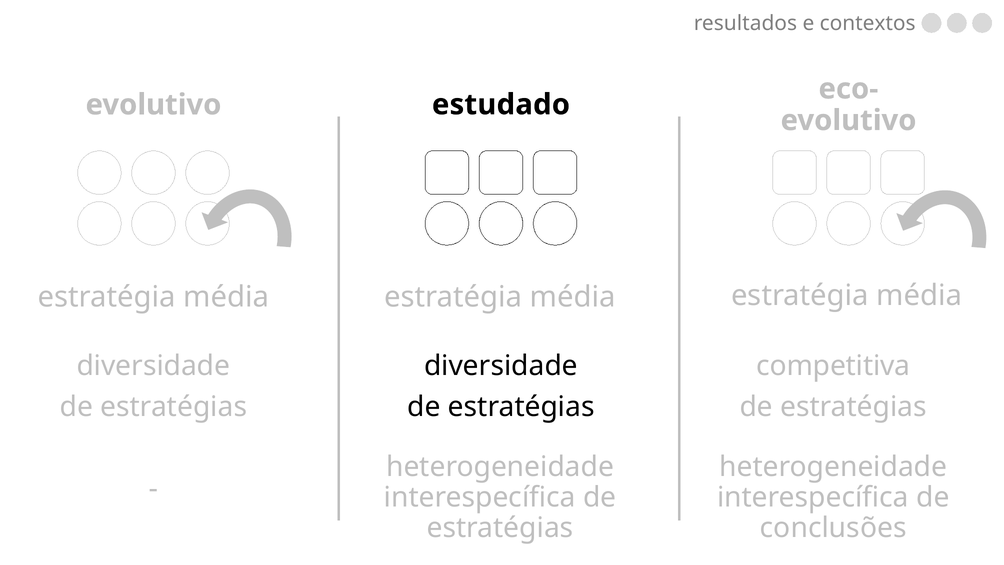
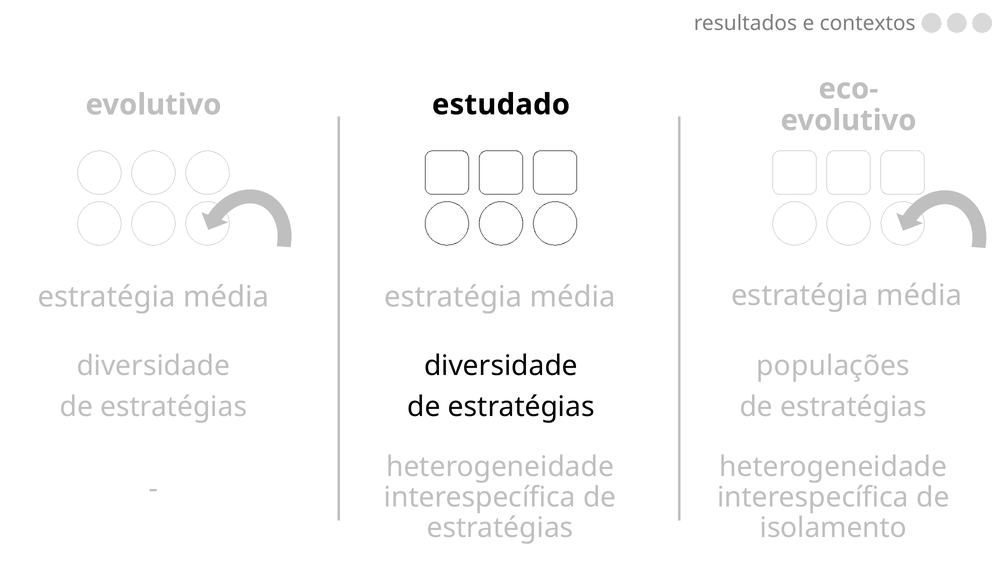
competitiva: competitiva -> populações
conclusões: conclusões -> isolamento
